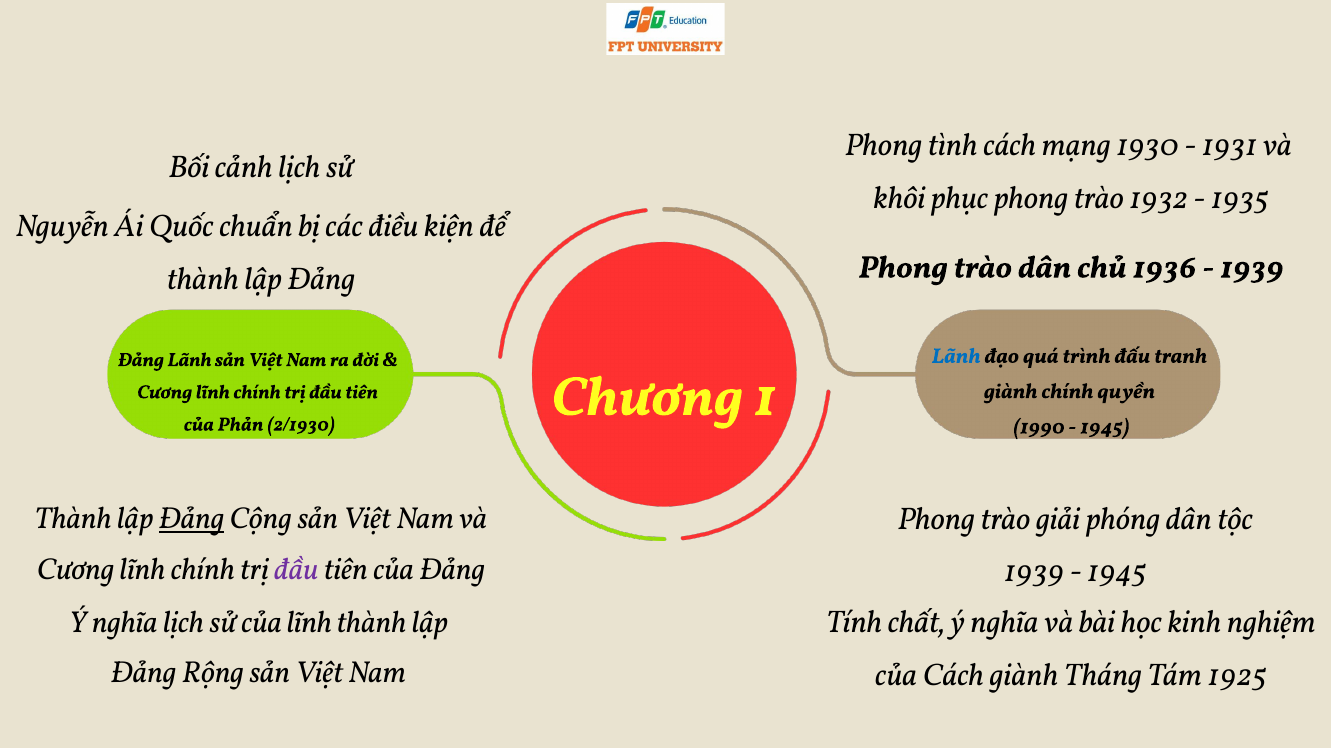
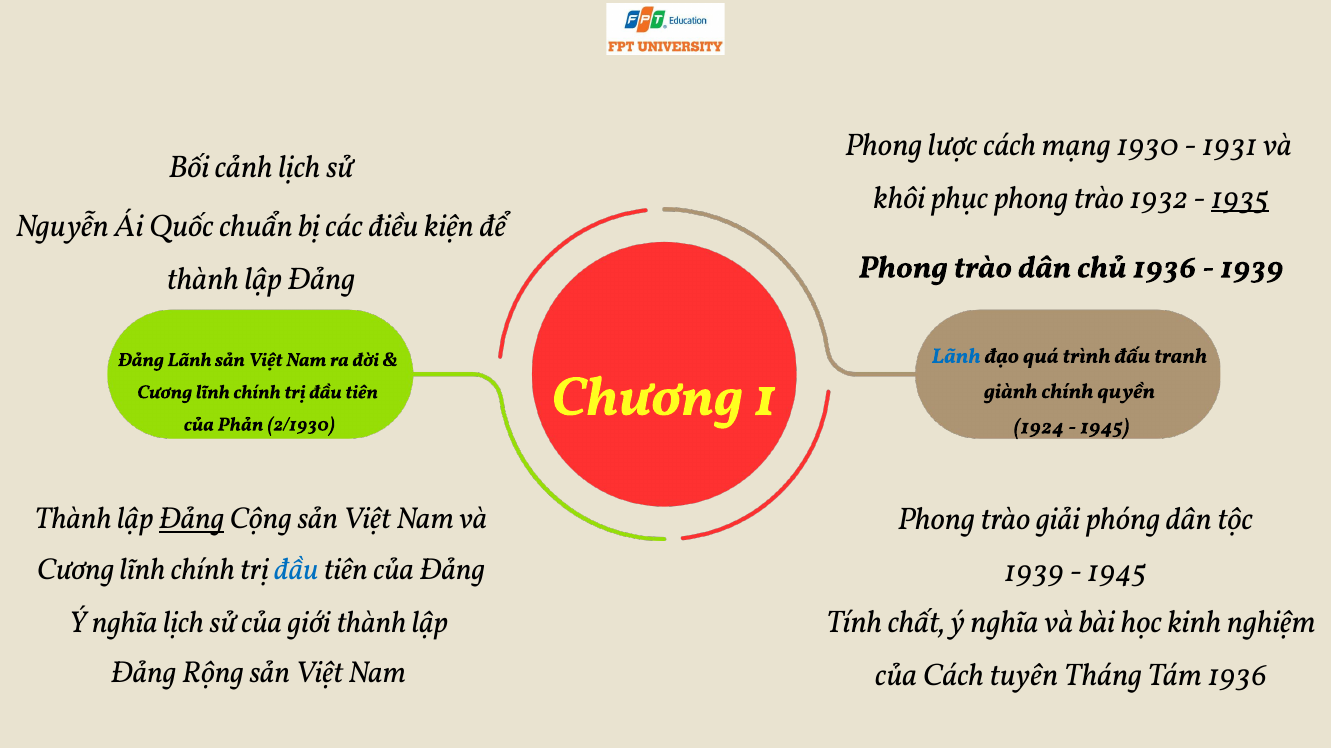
tình: tình -> lược
1935 underline: none -> present
1990: 1990 -> 1924
đầu at (296, 570) colour: purple -> blue
của lĩnh: lĩnh -> giới
Cách giành: giành -> tuyên
Tám 1925: 1925 -> 1936
